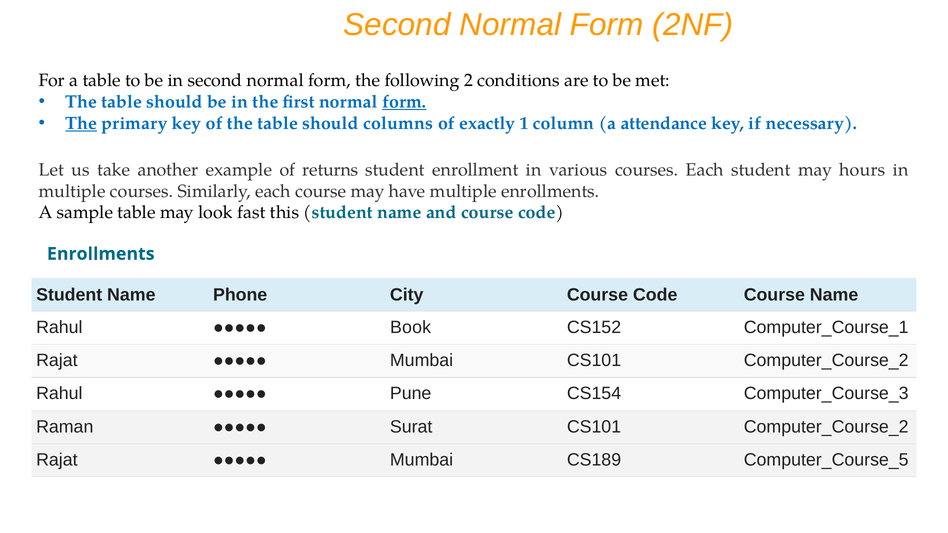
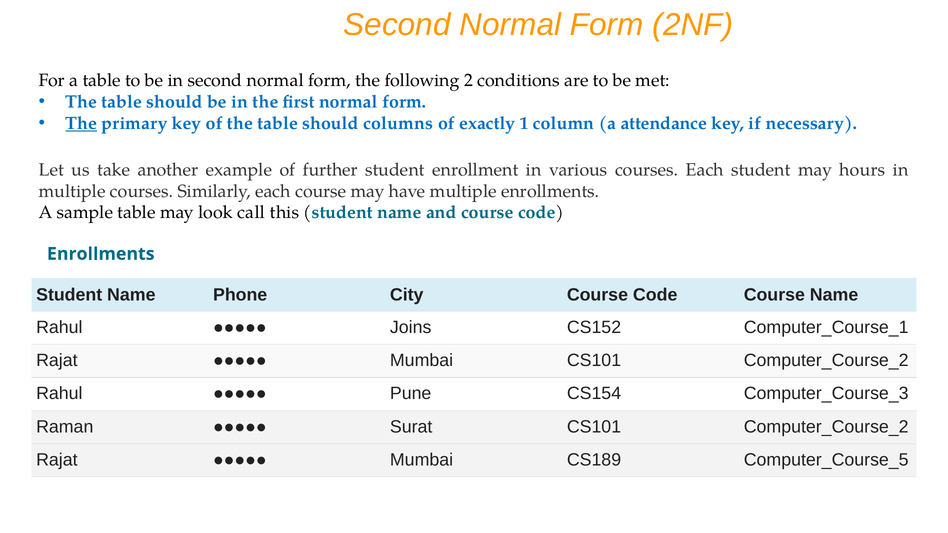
form at (404, 102) underline: present -> none
returns: returns -> further
fast: fast -> call
Book: Book -> Joins
